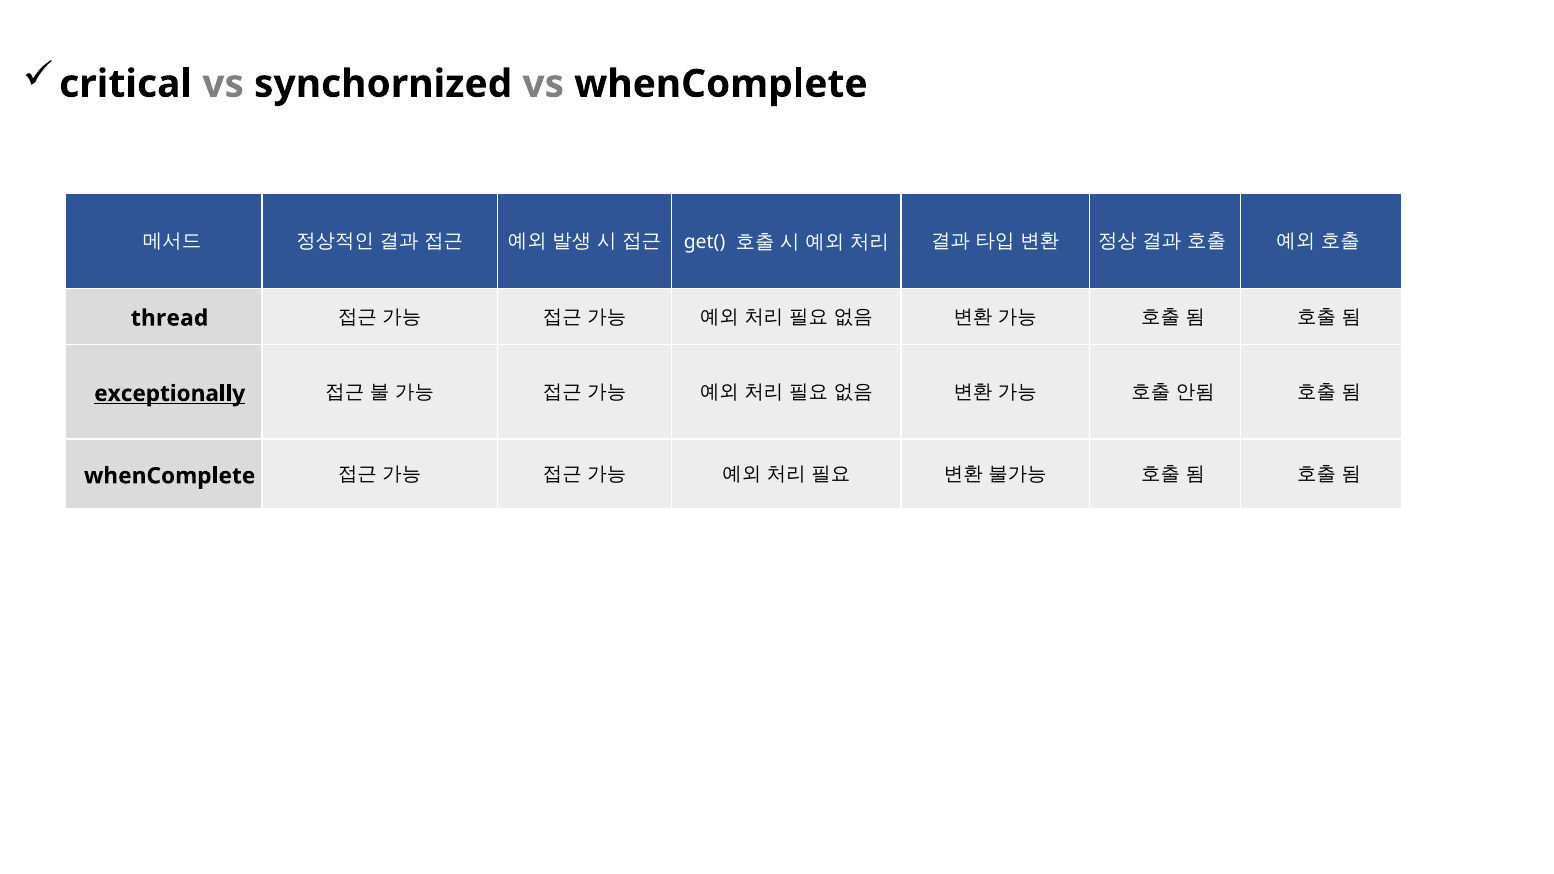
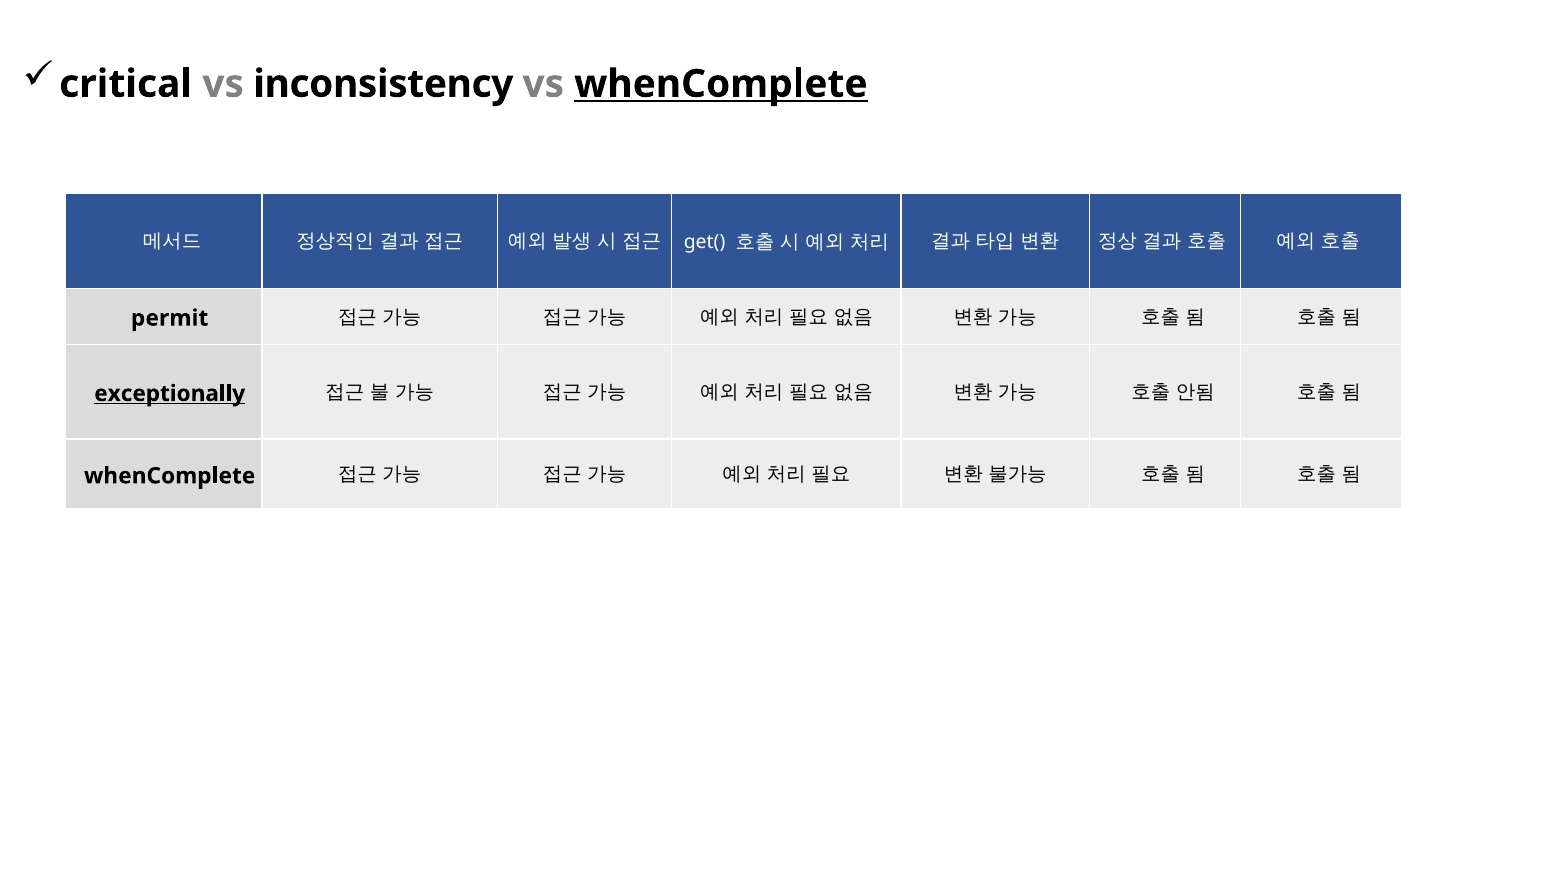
synchornized: synchornized -> inconsistency
whenComplete at (721, 84) underline: none -> present
thread: thread -> permit
